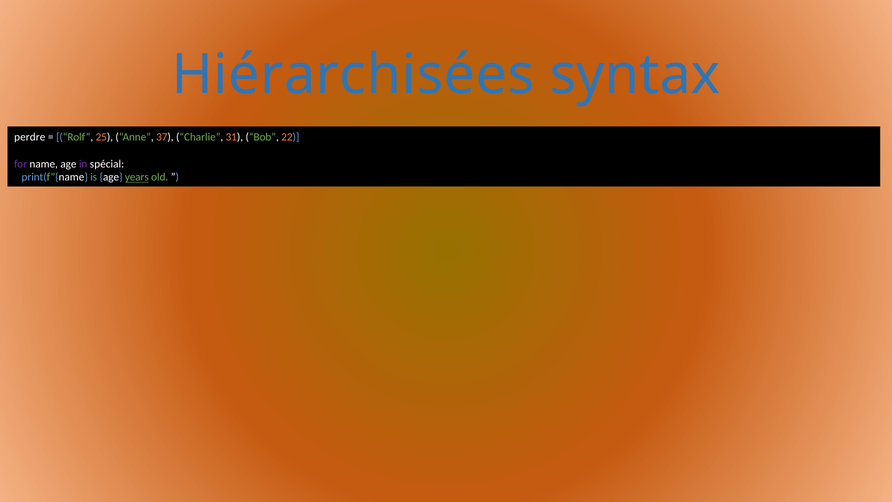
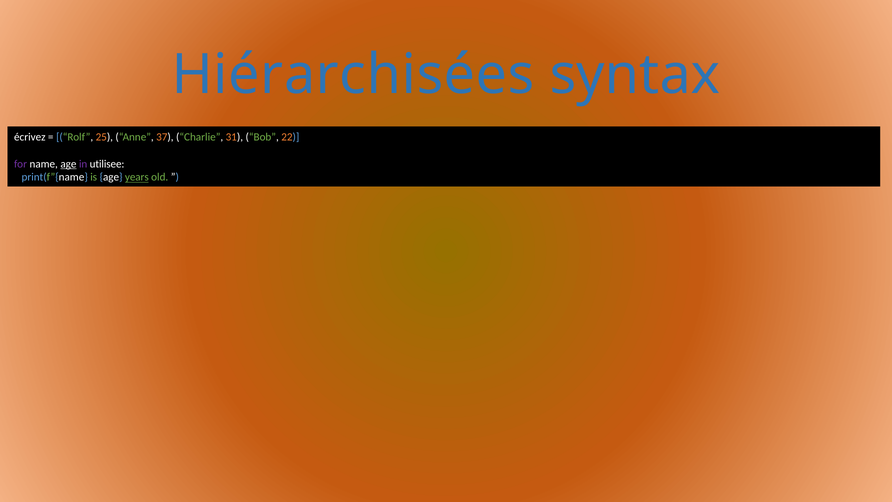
perdre: perdre -> écrivez
age at (68, 164) underline: none -> present
spécial: spécial -> utilisee
